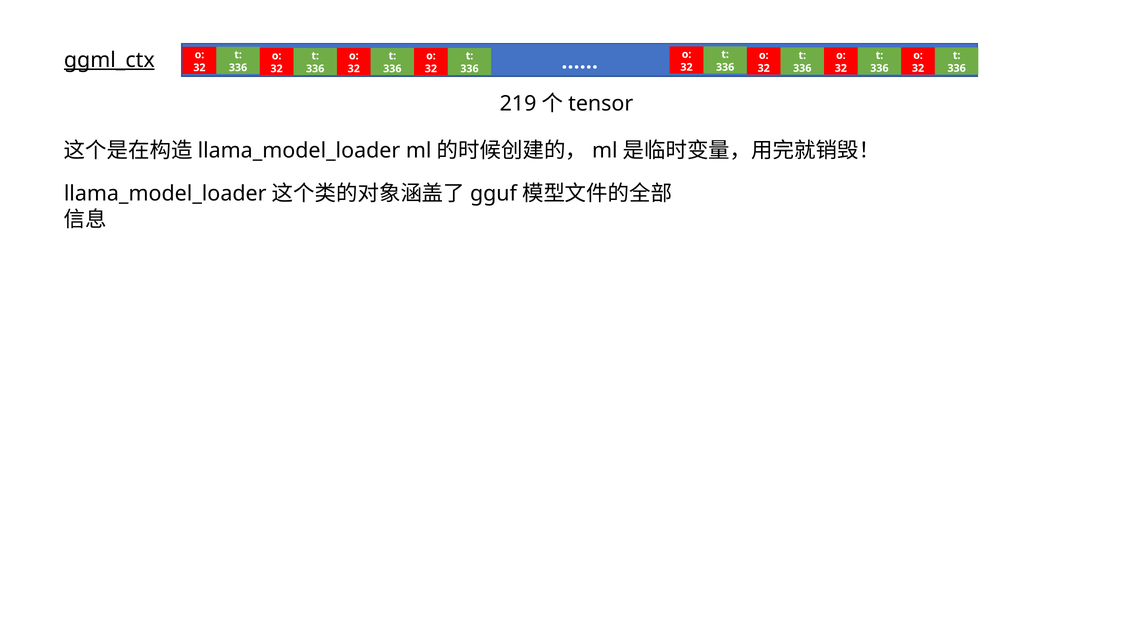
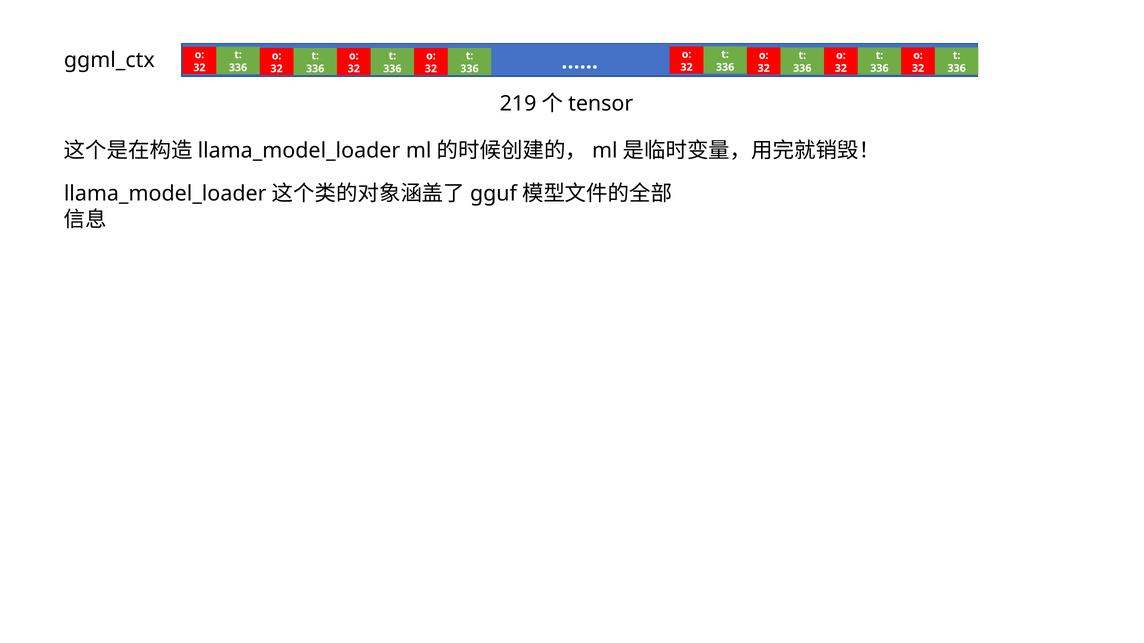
ggml_ctx underline: present -> none
